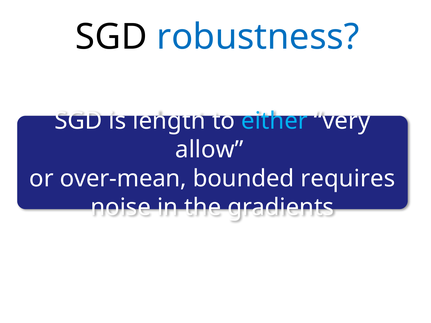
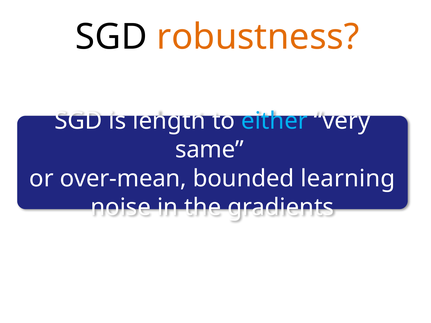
robustness colour: blue -> orange
allow: allow -> same
requires: requires -> learning
